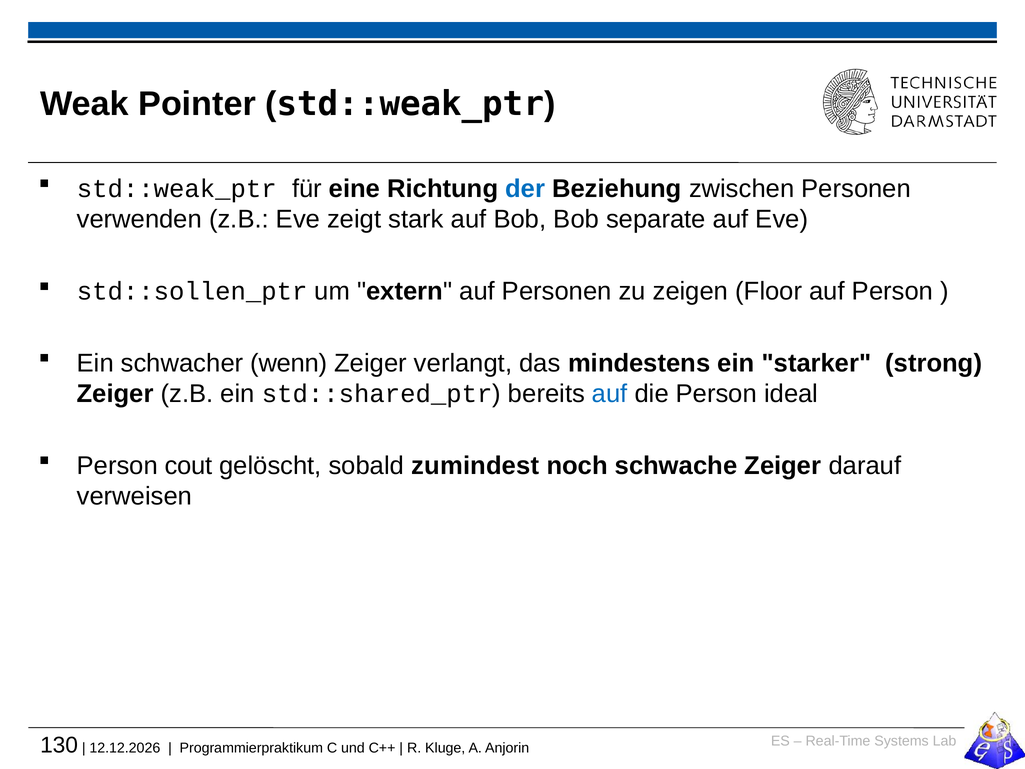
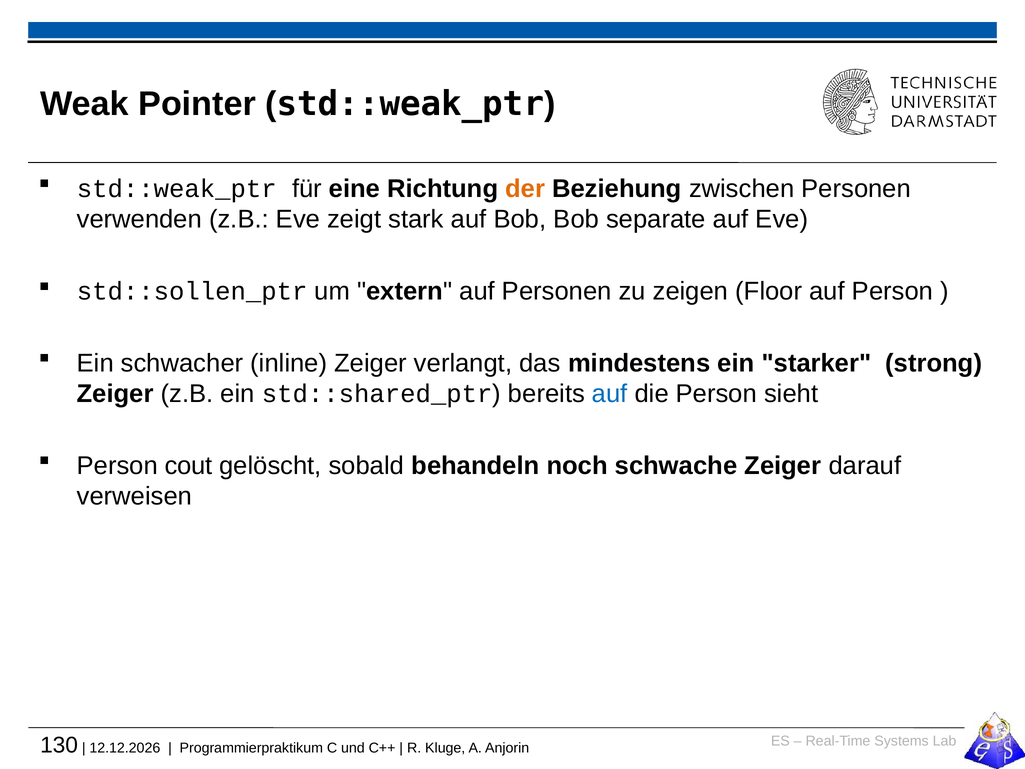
der colour: blue -> orange
wenn: wenn -> inline
ideal: ideal -> sieht
zumindest: zumindest -> behandeln
